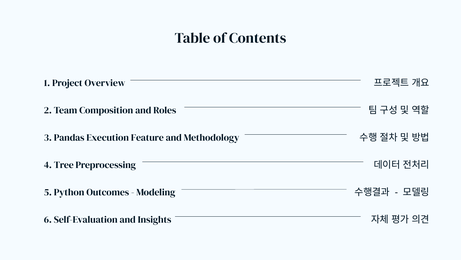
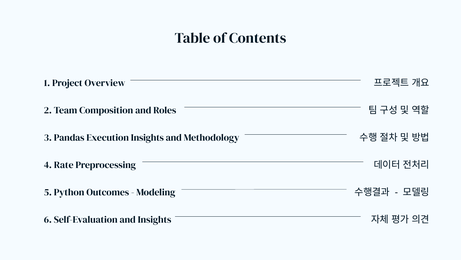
Execution Feature: Feature -> Insights
Tree: Tree -> Rate
